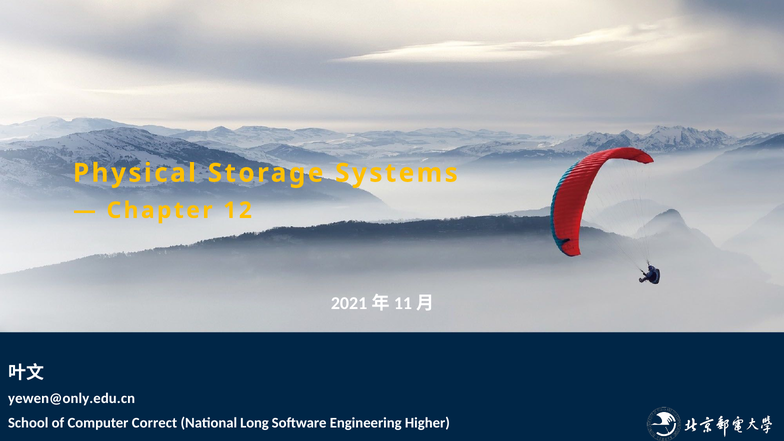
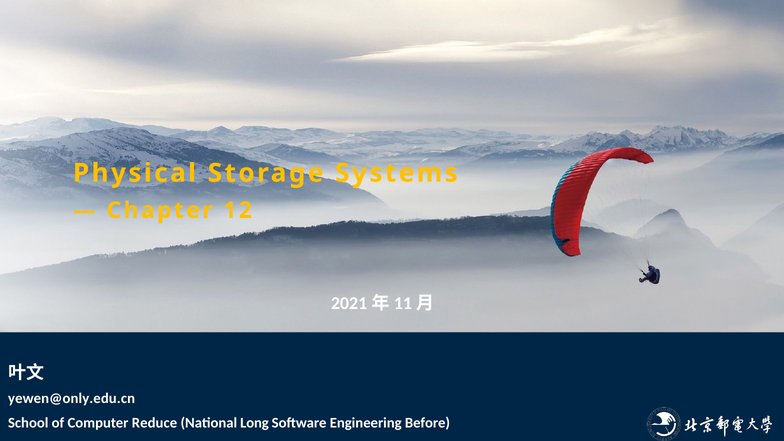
Correct: Correct -> Reduce
Higher: Higher -> Before
